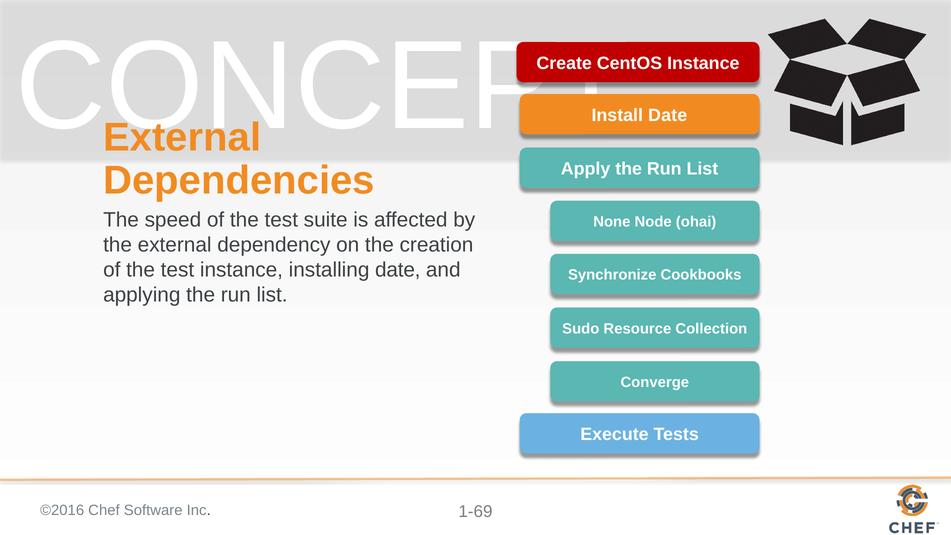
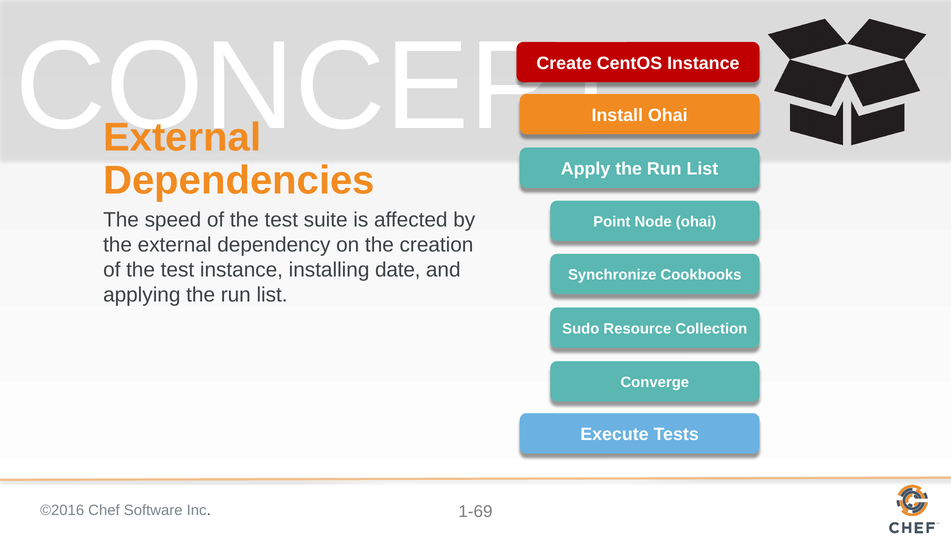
Date at (668, 115): Date -> Ohai
None: None -> Point
